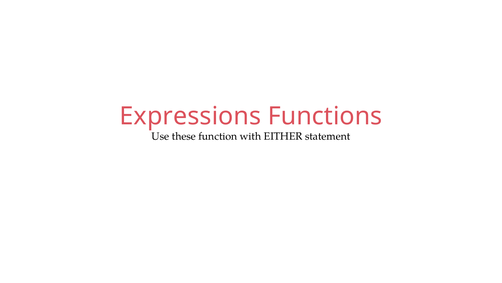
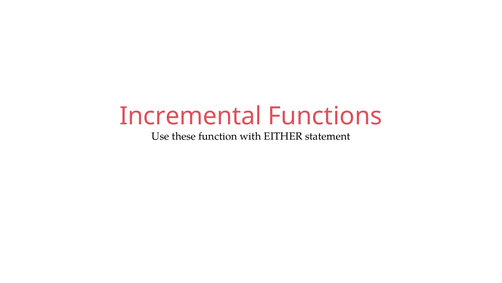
Expressions: Expressions -> Incremental
